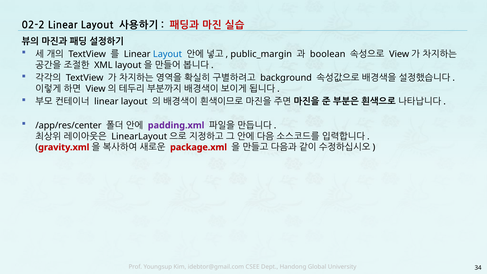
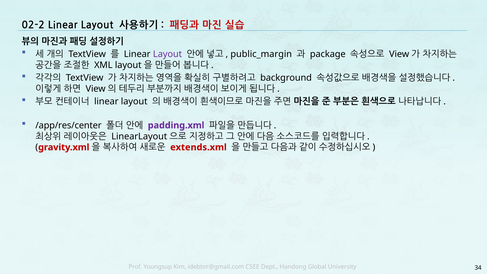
Layout at (167, 54) colour: blue -> purple
boolean: boolean -> package
package.xml: package.xml -> extends.xml
